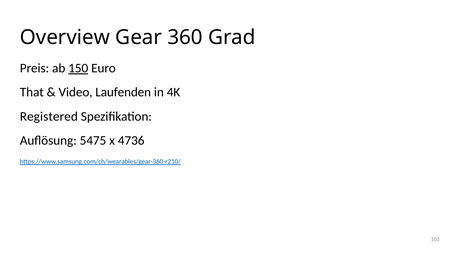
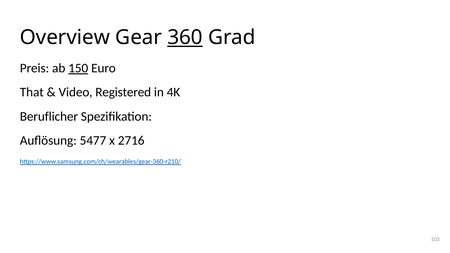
360 underline: none -> present
Laufenden: Laufenden -> Registered
Registered: Registered -> Beruflicher
5475: 5475 -> 5477
4736: 4736 -> 2716
